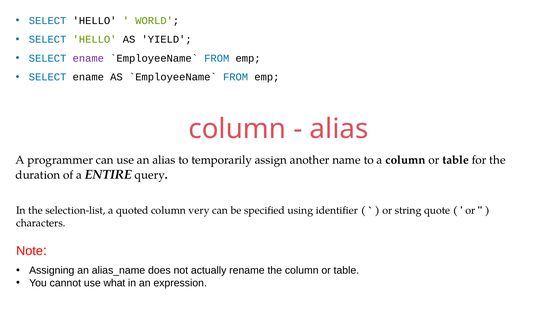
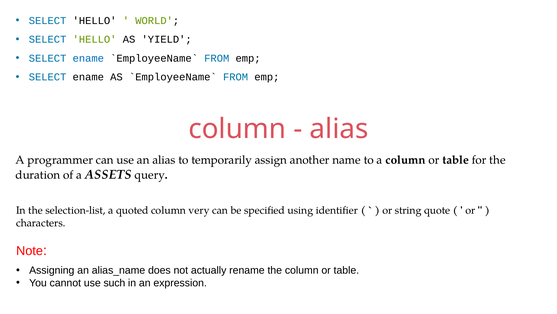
ename at (88, 58) colour: purple -> blue
ENTIRE: ENTIRE -> ASSETS
what: what -> such
